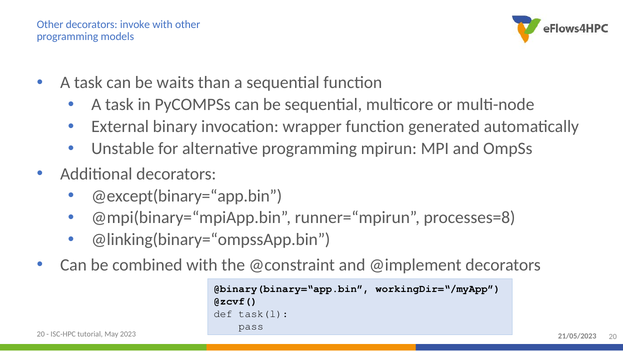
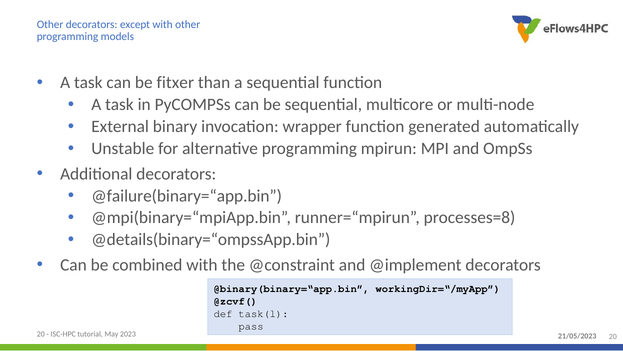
invoke: invoke -> except
waits: waits -> fitxer
@except(binary=“app.bin: @except(binary=“app.bin -> @failure(binary=“app.bin
@linking(binary=“ompssApp.bin: @linking(binary=“ompssApp.bin -> @details(binary=“ompssApp.bin
